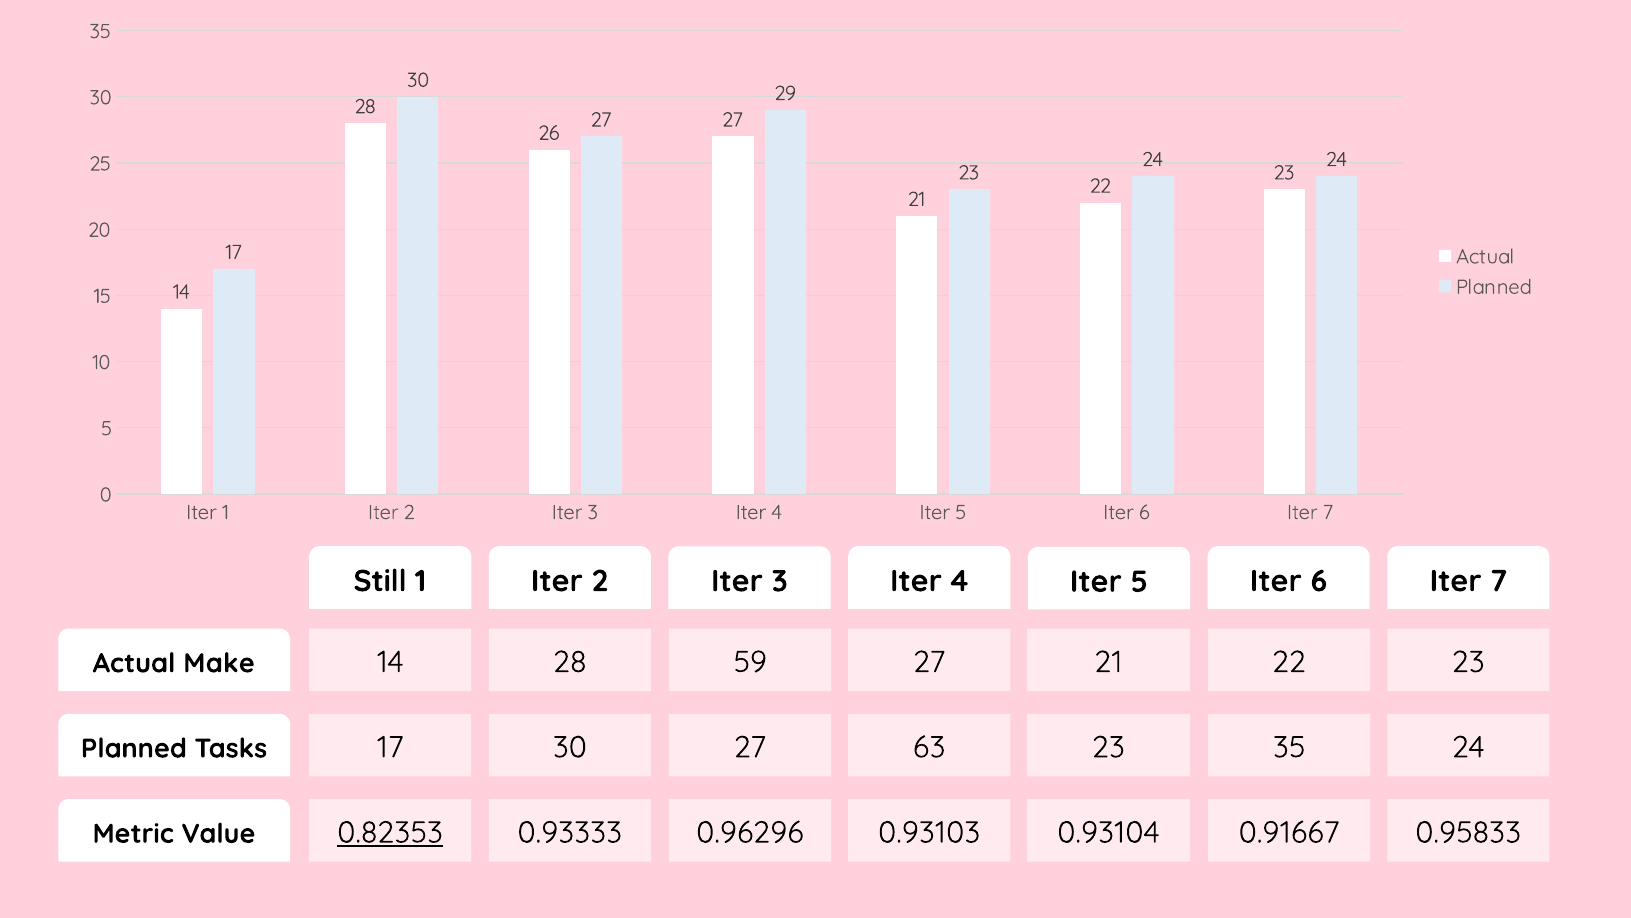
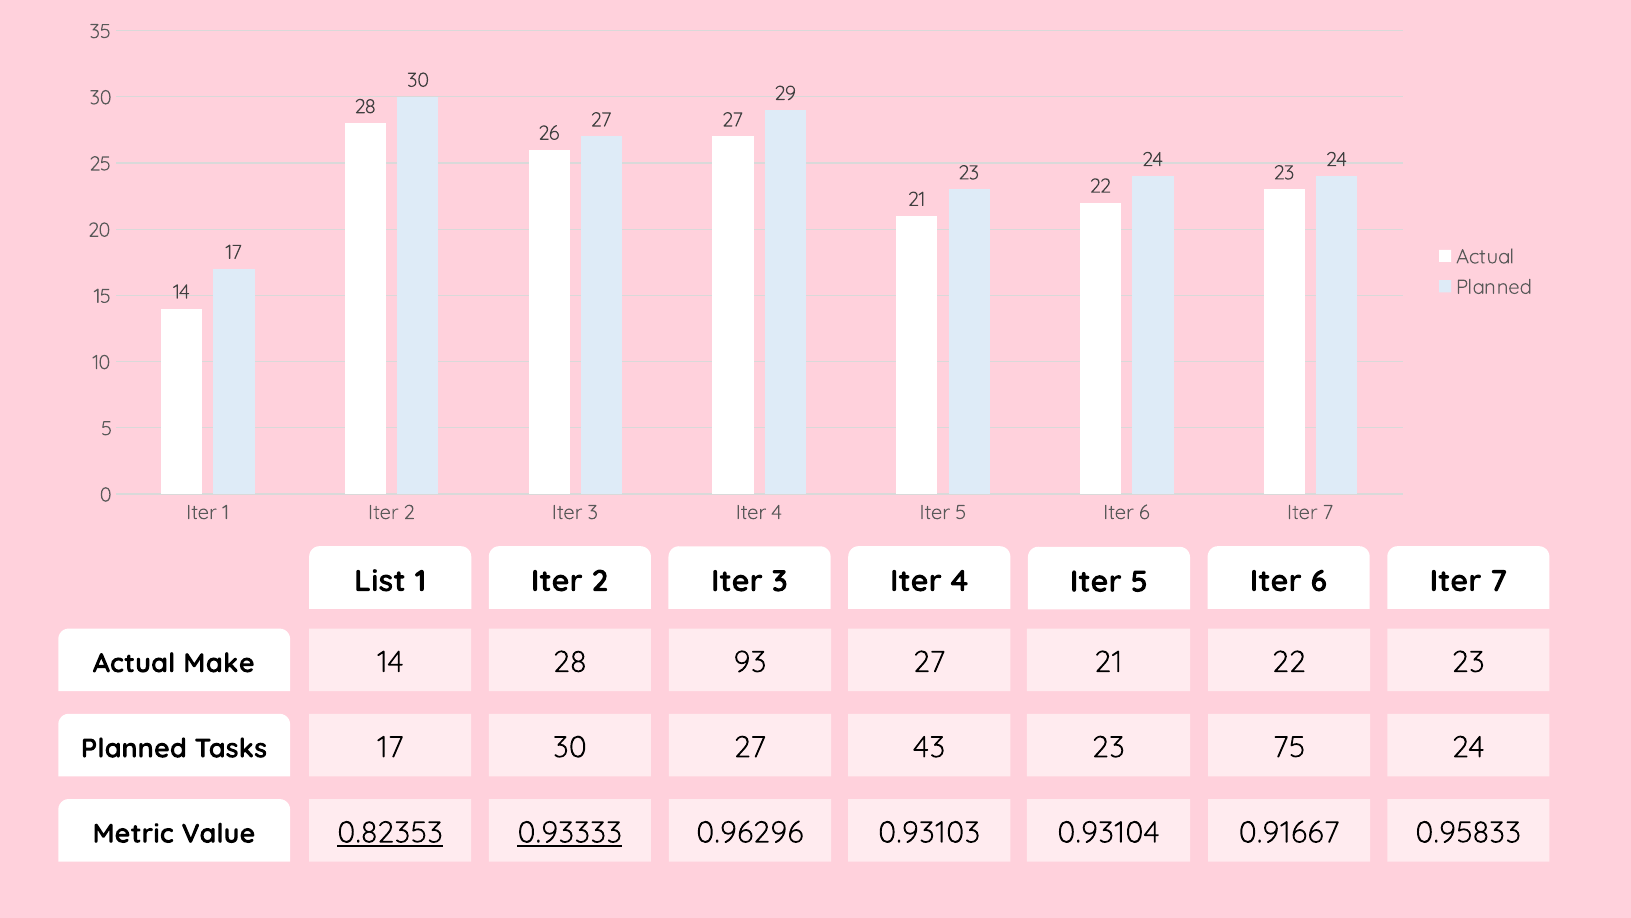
Still: Still -> List
59: 59 -> 93
63: 63 -> 43
23 35: 35 -> 75
0.93333 underline: none -> present
